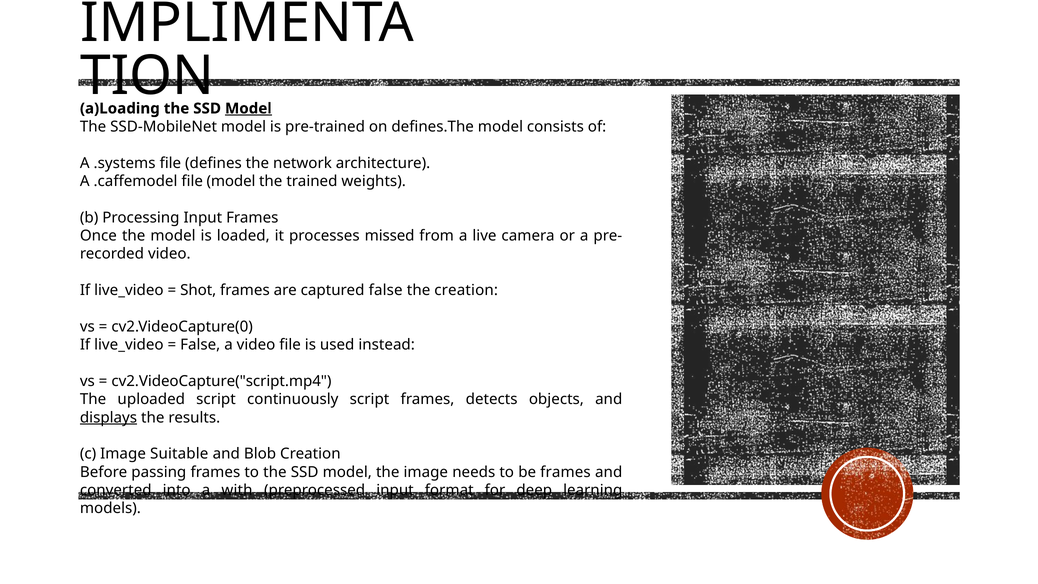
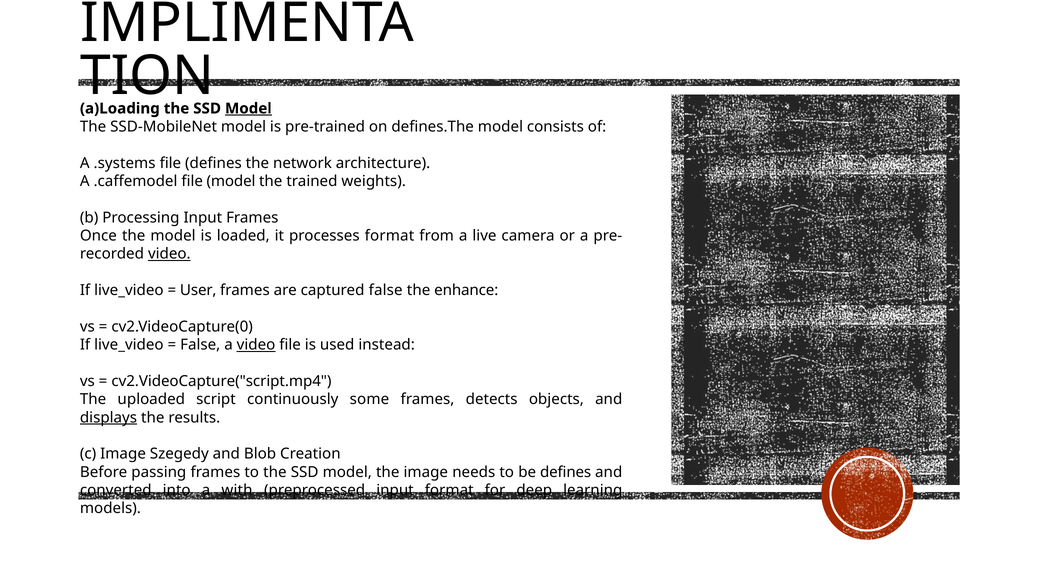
processes missed: missed -> format
video at (169, 254) underline: none -> present
Shot: Shot -> User
the creation: creation -> enhance
video at (256, 345) underline: none -> present
continuously script: script -> some
Suitable: Suitable -> Szegedy
be frames: frames -> defines
